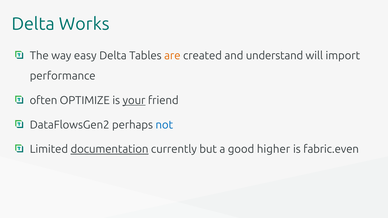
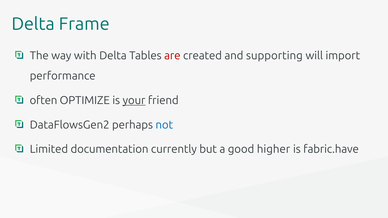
Works: Works -> Frame
easy: easy -> with
are colour: orange -> red
understand: understand -> supporting
documentation underline: present -> none
fabric.even: fabric.even -> fabric.have
